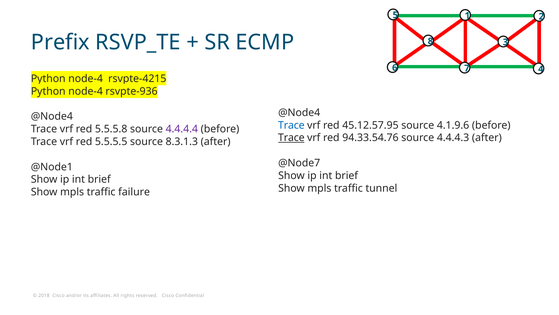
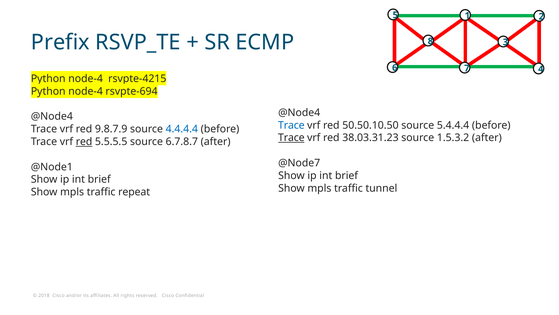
rsvpte-936: rsvpte-936 -> rsvpte-694
45.12.57.95: 45.12.57.95 -> 50.50.10.50
4.1.9.6: 4.1.9.6 -> 5.4.4.4
5.5.5.8: 5.5.5.8 -> 9.8.7.9
4.4.4.4 colour: purple -> blue
94.33.54.76: 94.33.54.76 -> 38.03.31.23
4.4.4.3: 4.4.4.3 -> 1.5.3.2
red at (84, 141) underline: none -> present
8.3.1.3: 8.3.1.3 -> 6.7.8.7
failure: failure -> repeat
